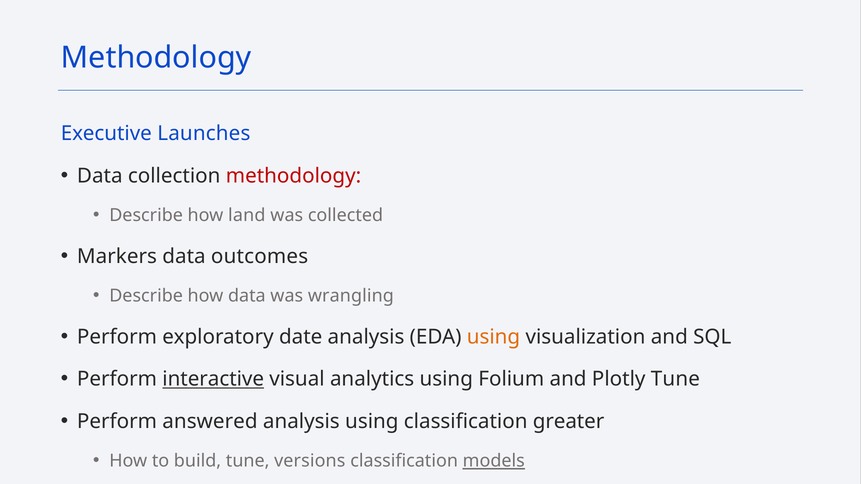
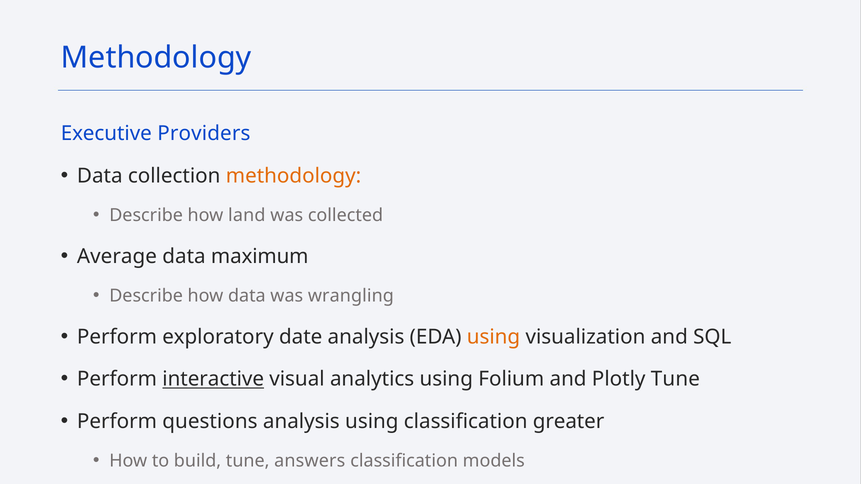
Launches: Launches -> Providers
methodology at (294, 176) colour: red -> orange
Markers: Markers -> Average
outcomes: outcomes -> maximum
answered: answered -> questions
versions: versions -> answers
models underline: present -> none
